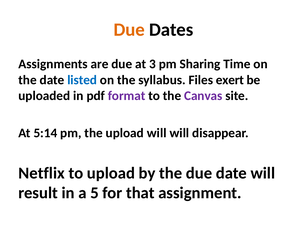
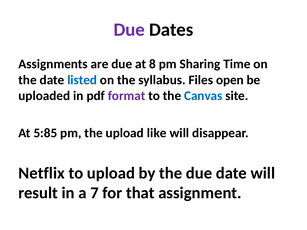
Due at (129, 30) colour: orange -> purple
3: 3 -> 8
exert: exert -> open
Canvas colour: purple -> blue
5:14: 5:14 -> 5:85
upload will: will -> like
5: 5 -> 7
